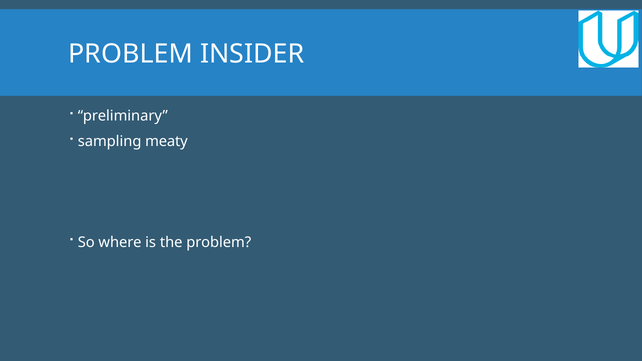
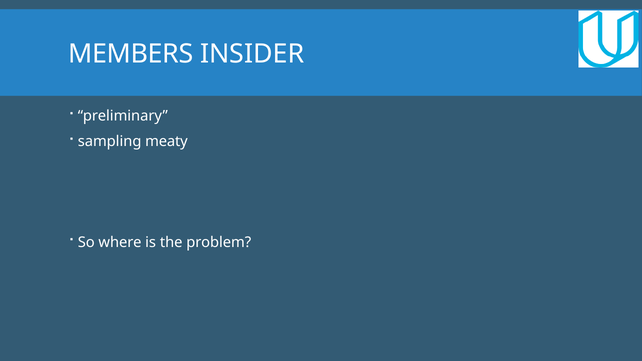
PROBLEM at (131, 54): PROBLEM -> MEMBERS
